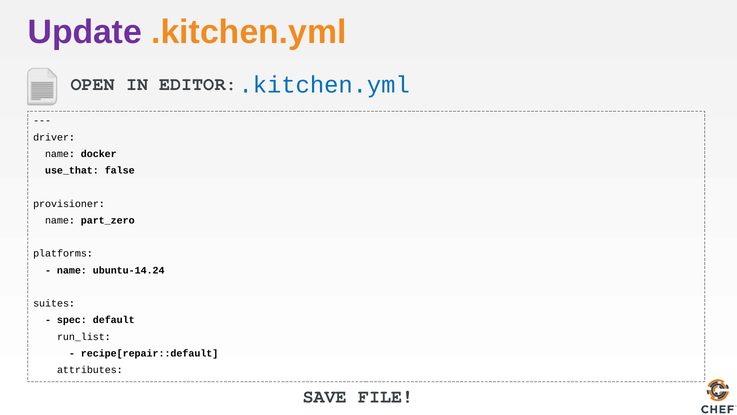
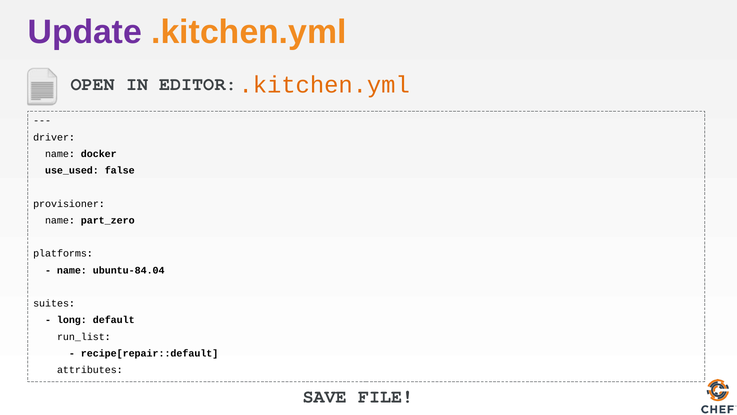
.kitchen.yml at (324, 85) colour: blue -> orange
use_that: use_that -> use_used
ubuntu-14.24: ubuntu-14.24 -> ubuntu-84.04
spec: spec -> long
